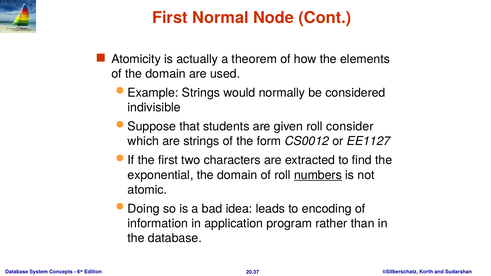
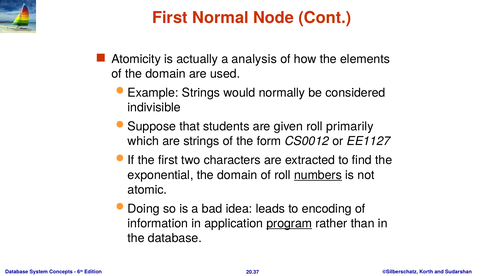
theorem: theorem -> analysis
consider: consider -> primarily
program underline: none -> present
